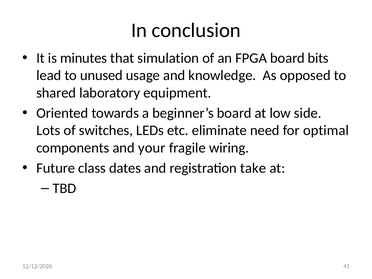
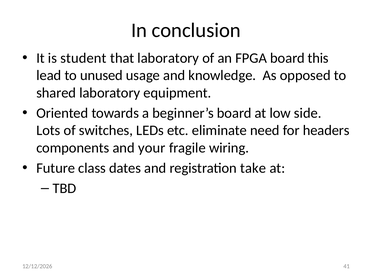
minutes: minutes -> student
that simulation: simulation -> laboratory
bits: bits -> this
optimal: optimal -> headers
